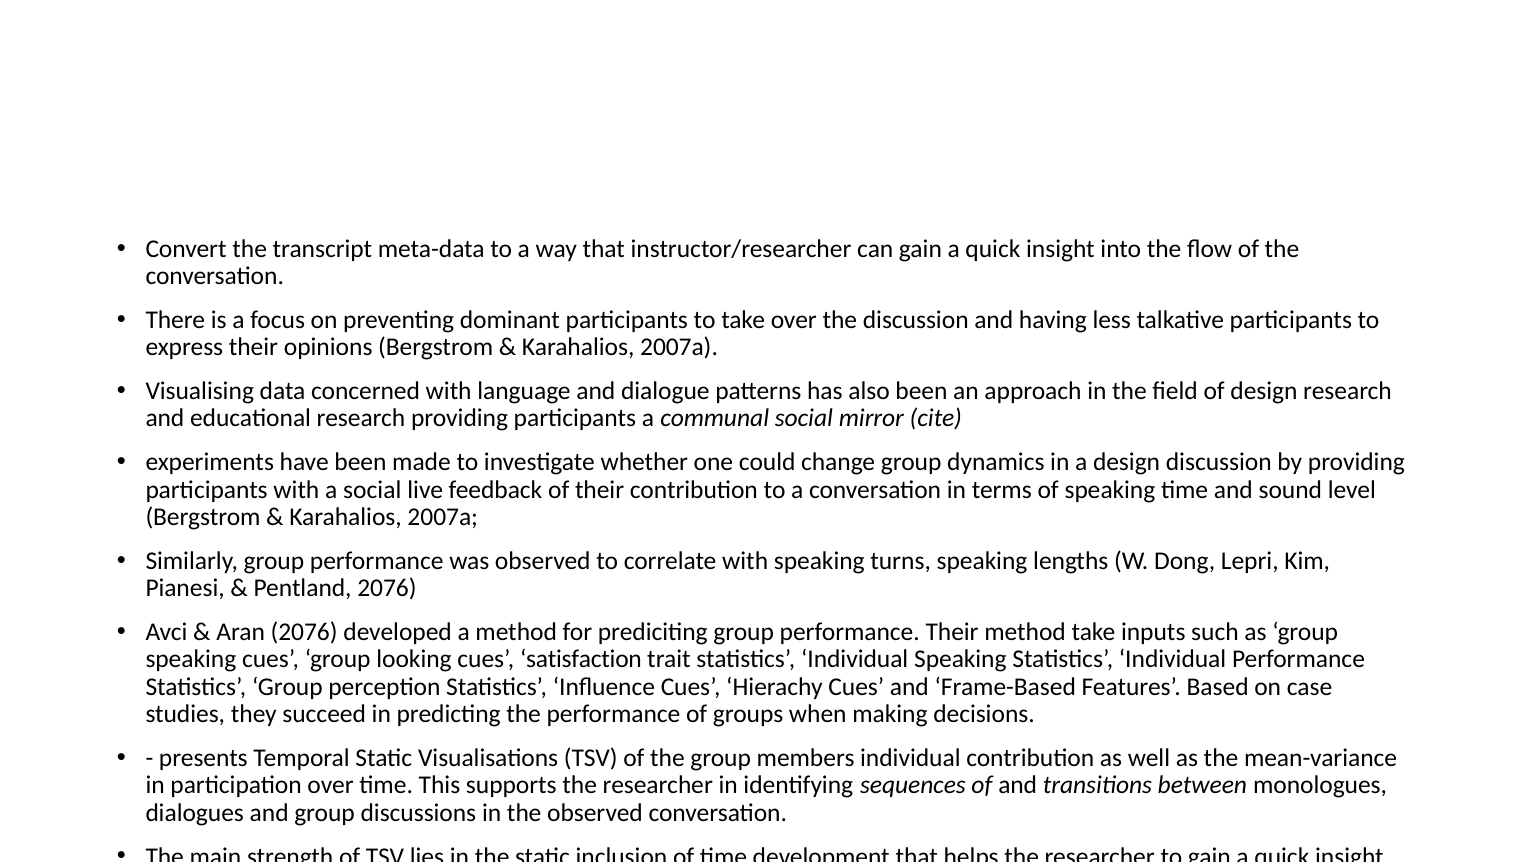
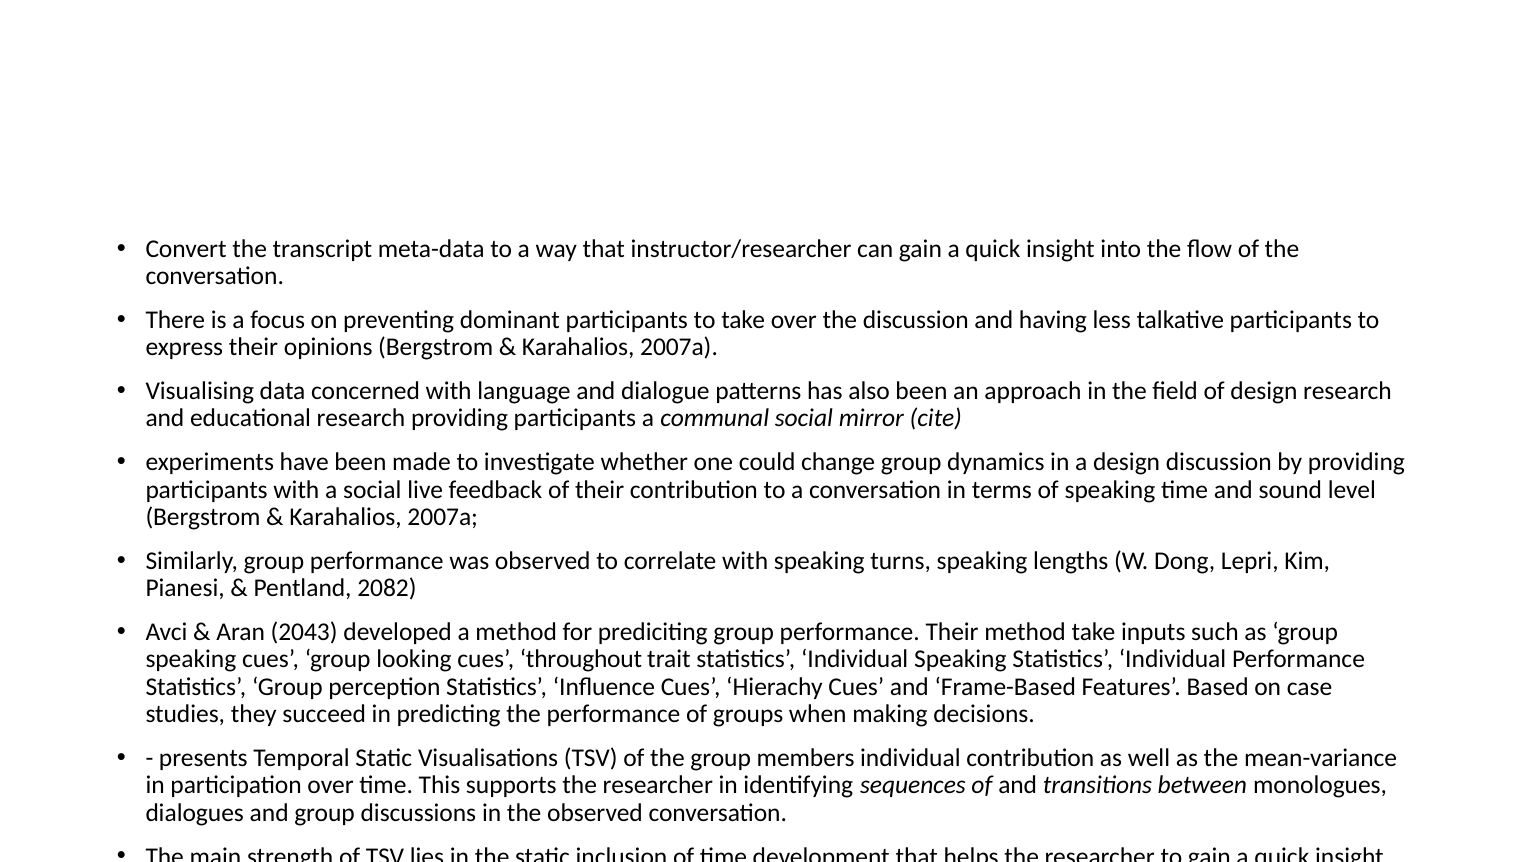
Pentland 2076: 2076 -> 2082
Aran 2076: 2076 -> 2043
satisfaction: satisfaction -> throughout
